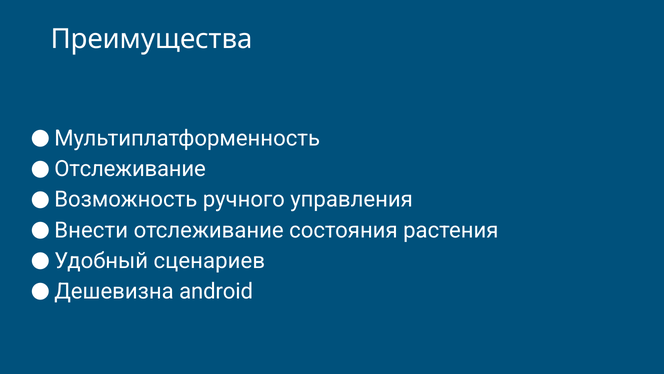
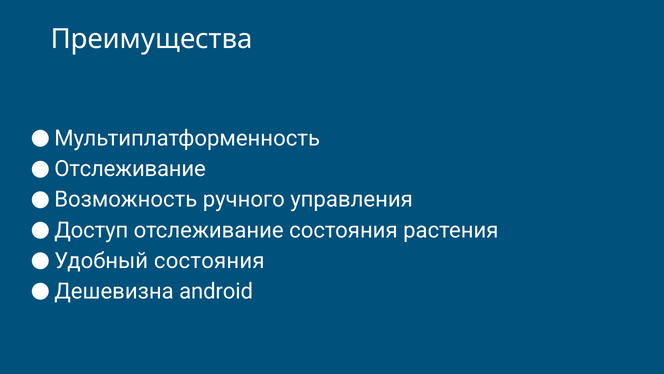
Внести: Внести -> Доступ
Удобный сценариев: сценариев -> состояния
